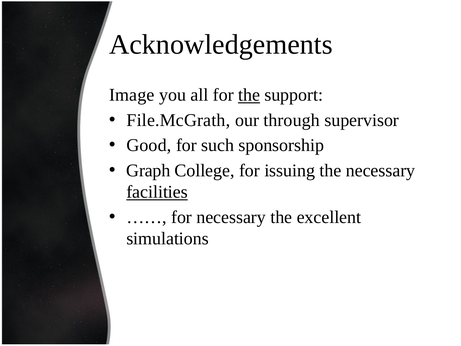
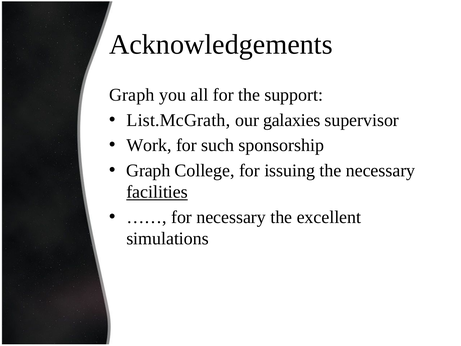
Image at (132, 95): Image -> Graph
the at (249, 95) underline: present -> none
File.McGrath: File.McGrath -> List.McGrath
through: through -> galaxies
Good: Good -> Work
